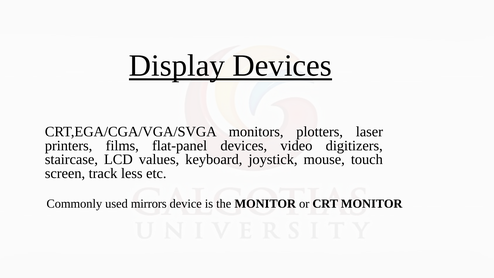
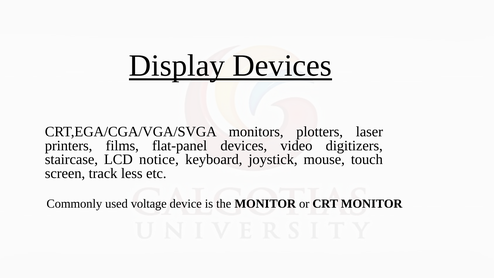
values: values -> notice
mirrors: mirrors -> voltage
